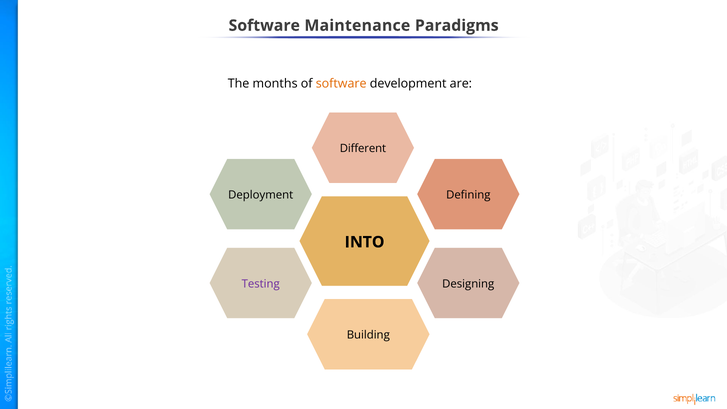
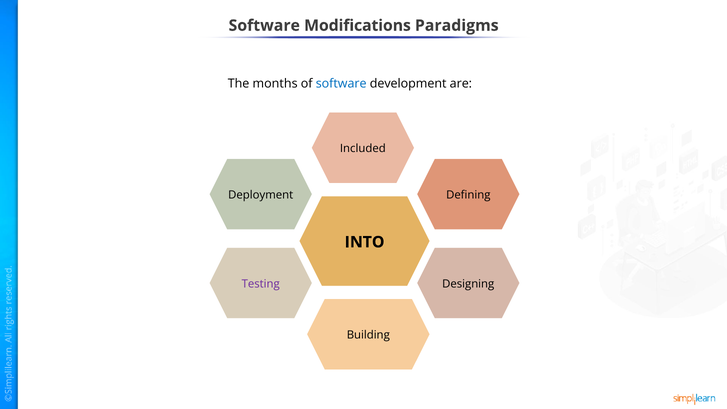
Maintenance: Maintenance -> Modifications
software at (341, 84) colour: orange -> blue
Different: Different -> Included
